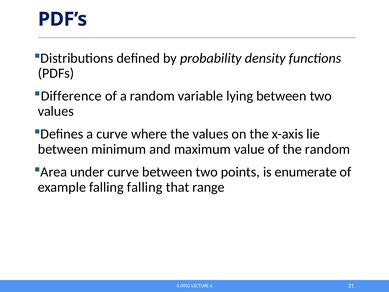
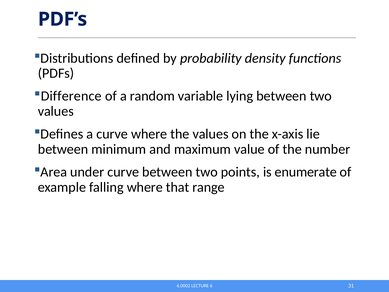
the random: random -> number
falling falling: falling -> where
